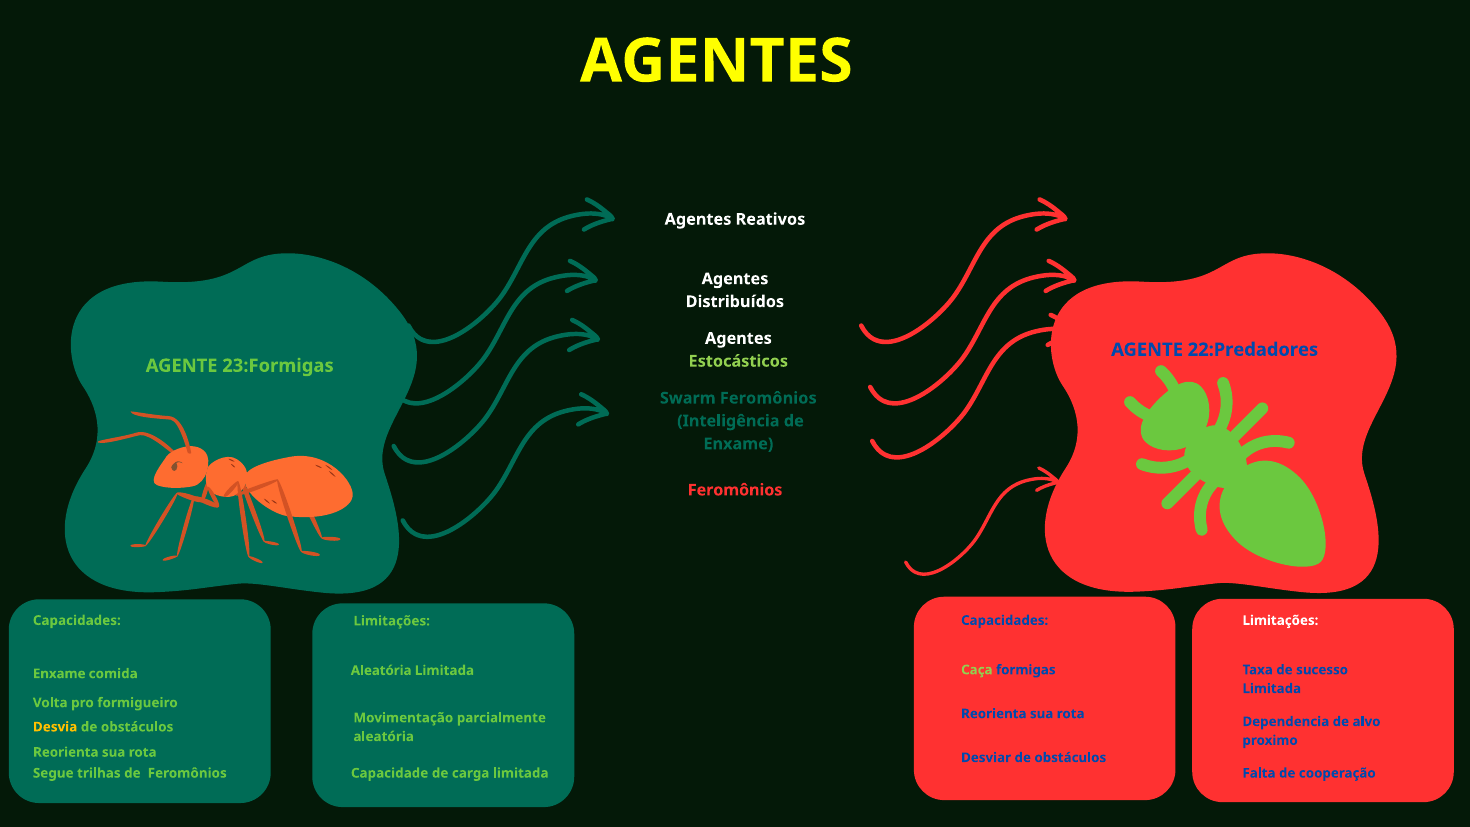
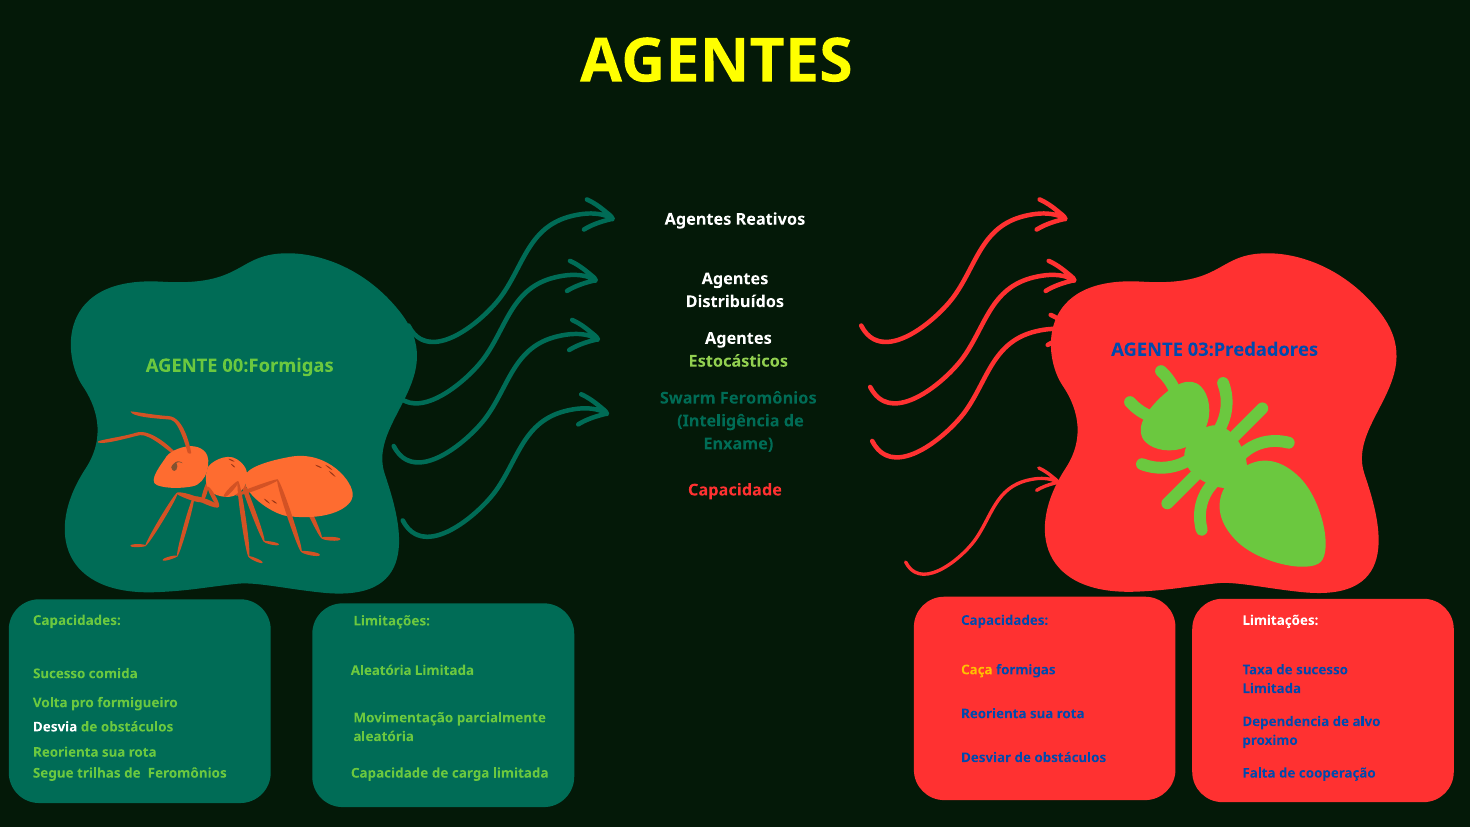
22:Predadores: 22:Predadores -> 03:Predadores
23:Formigas: 23:Formigas -> 00:Formigas
Feromônios at (735, 490): Feromônios -> Capacidade
Caça colour: light green -> yellow
Enxame at (59, 674): Enxame -> Sucesso
Desvia colour: yellow -> white
